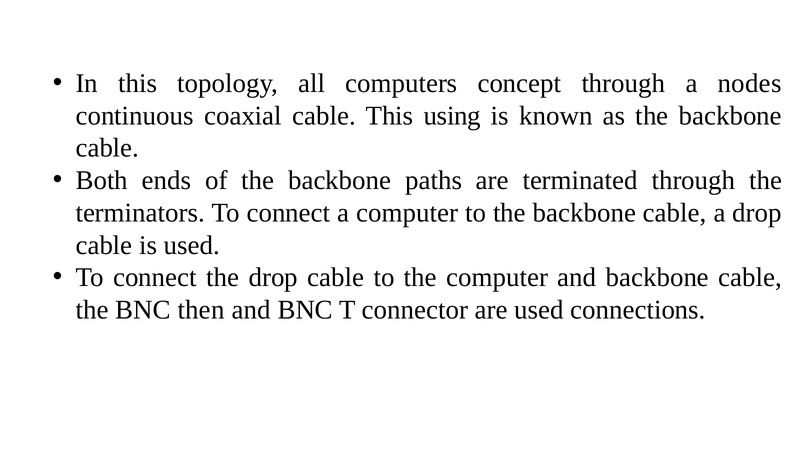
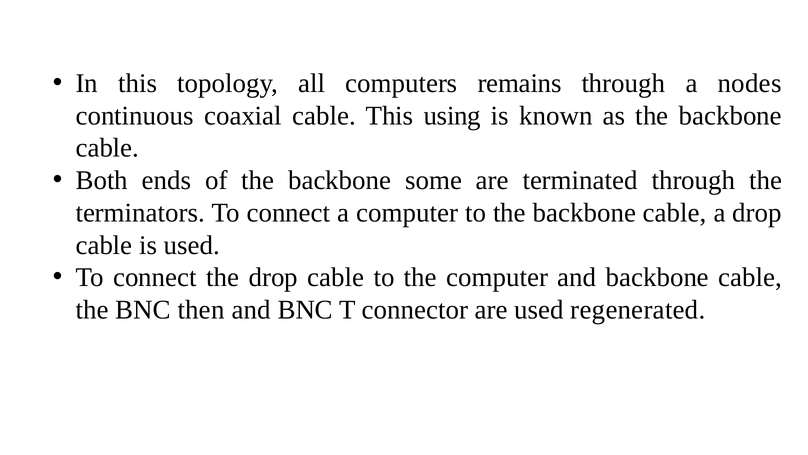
concept: concept -> remains
paths: paths -> some
connections: connections -> regenerated
